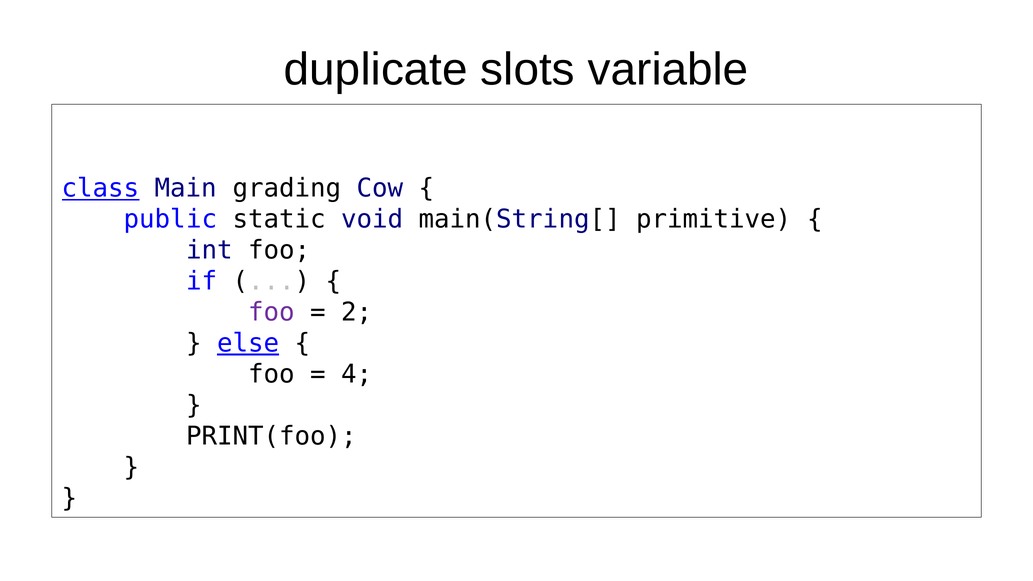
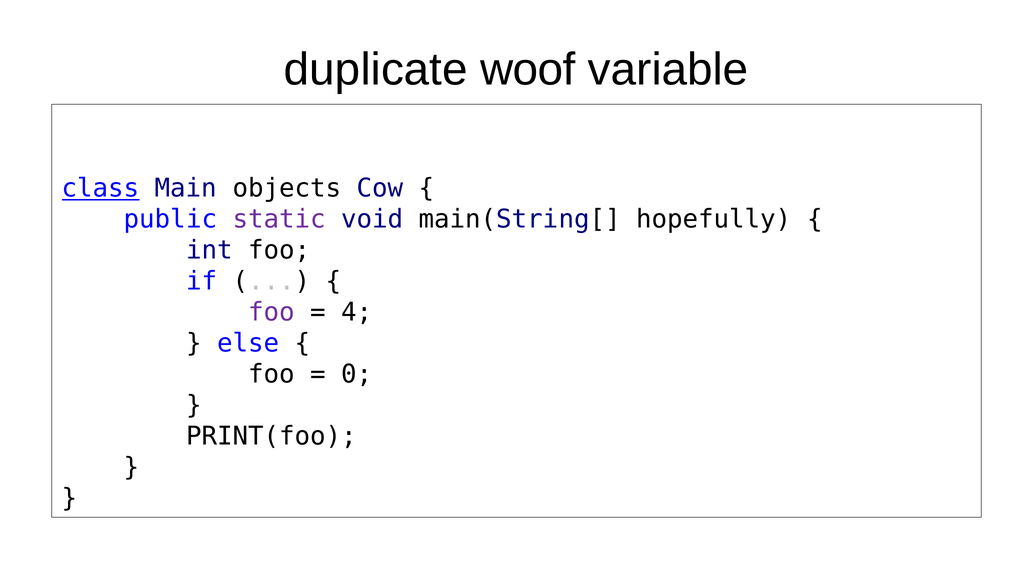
slots: slots -> woof
grading: grading -> objects
static colour: black -> purple
primitive: primitive -> hopefully
2: 2 -> 4
else underline: present -> none
4: 4 -> 0
